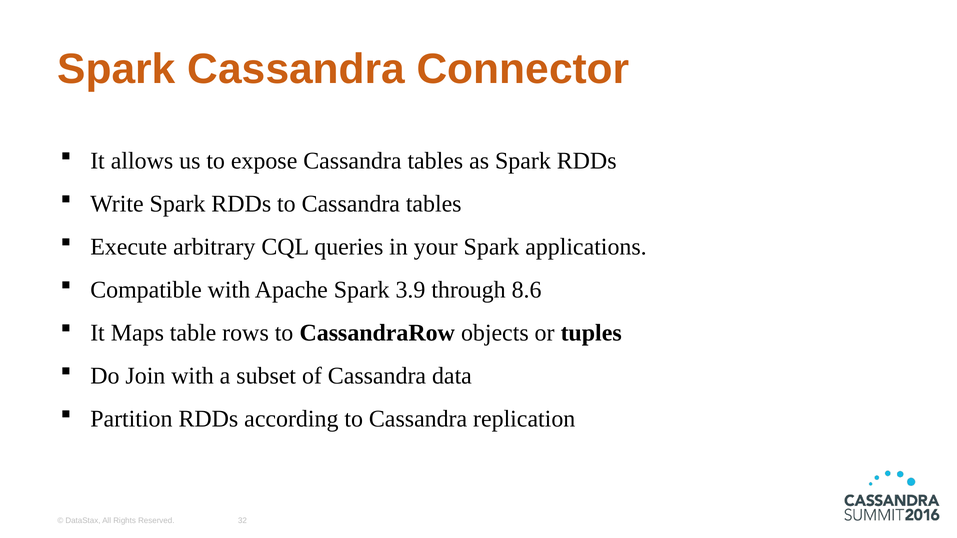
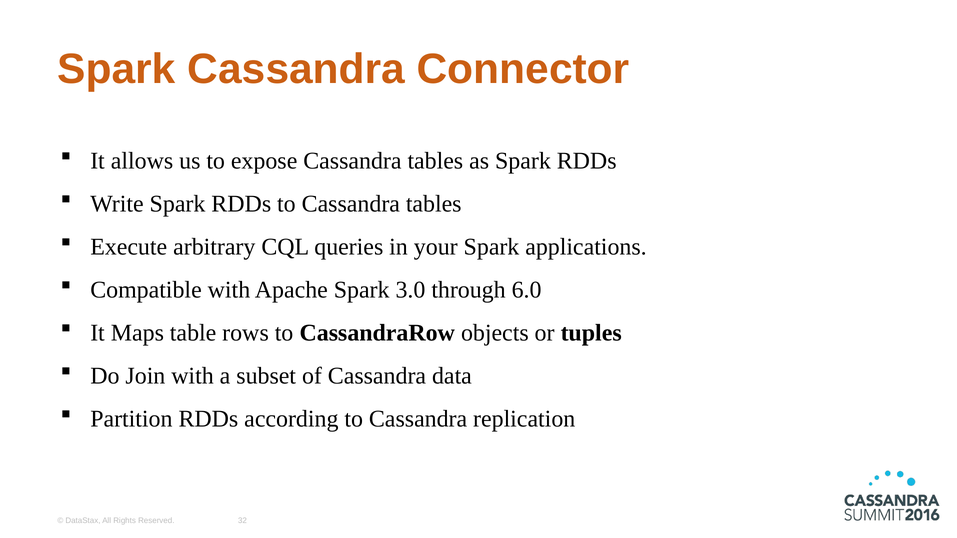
3.9: 3.9 -> 3.0
8.6: 8.6 -> 6.0
